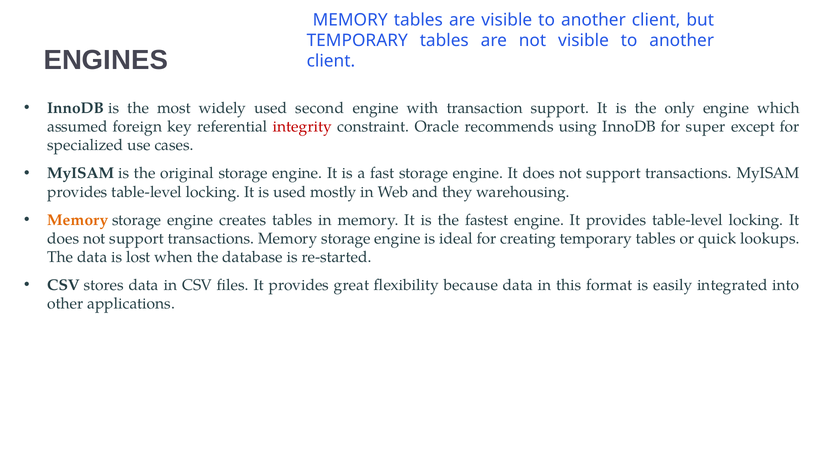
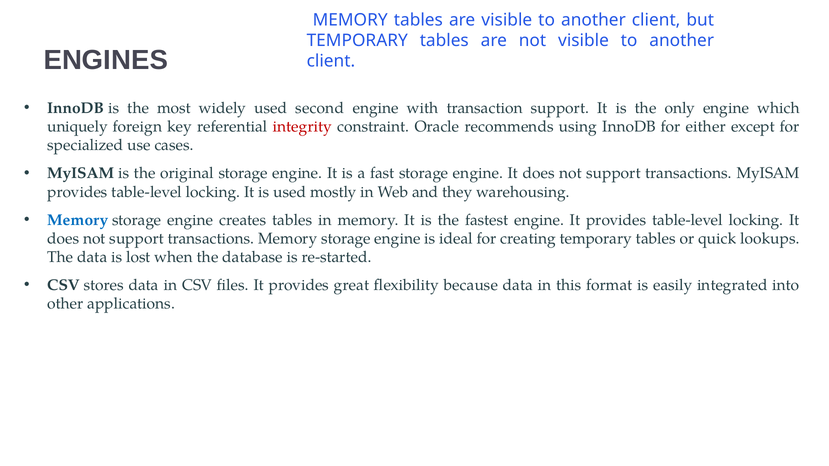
assumed: assumed -> uniquely
super: super -> either
Memory at (78, 220) colour: orange -> blue
